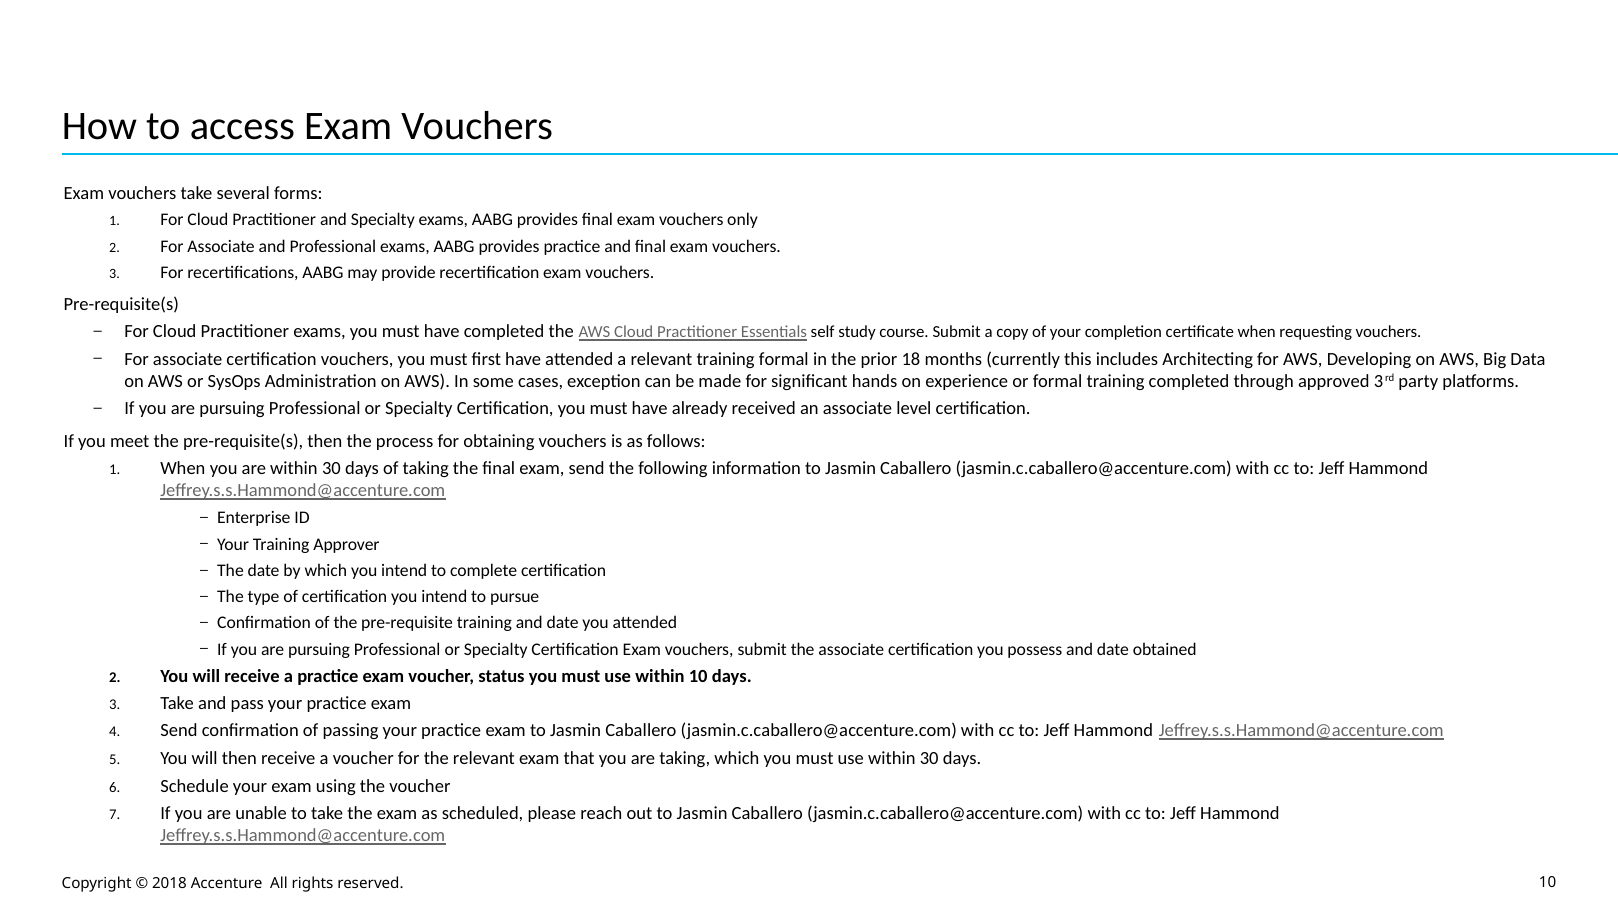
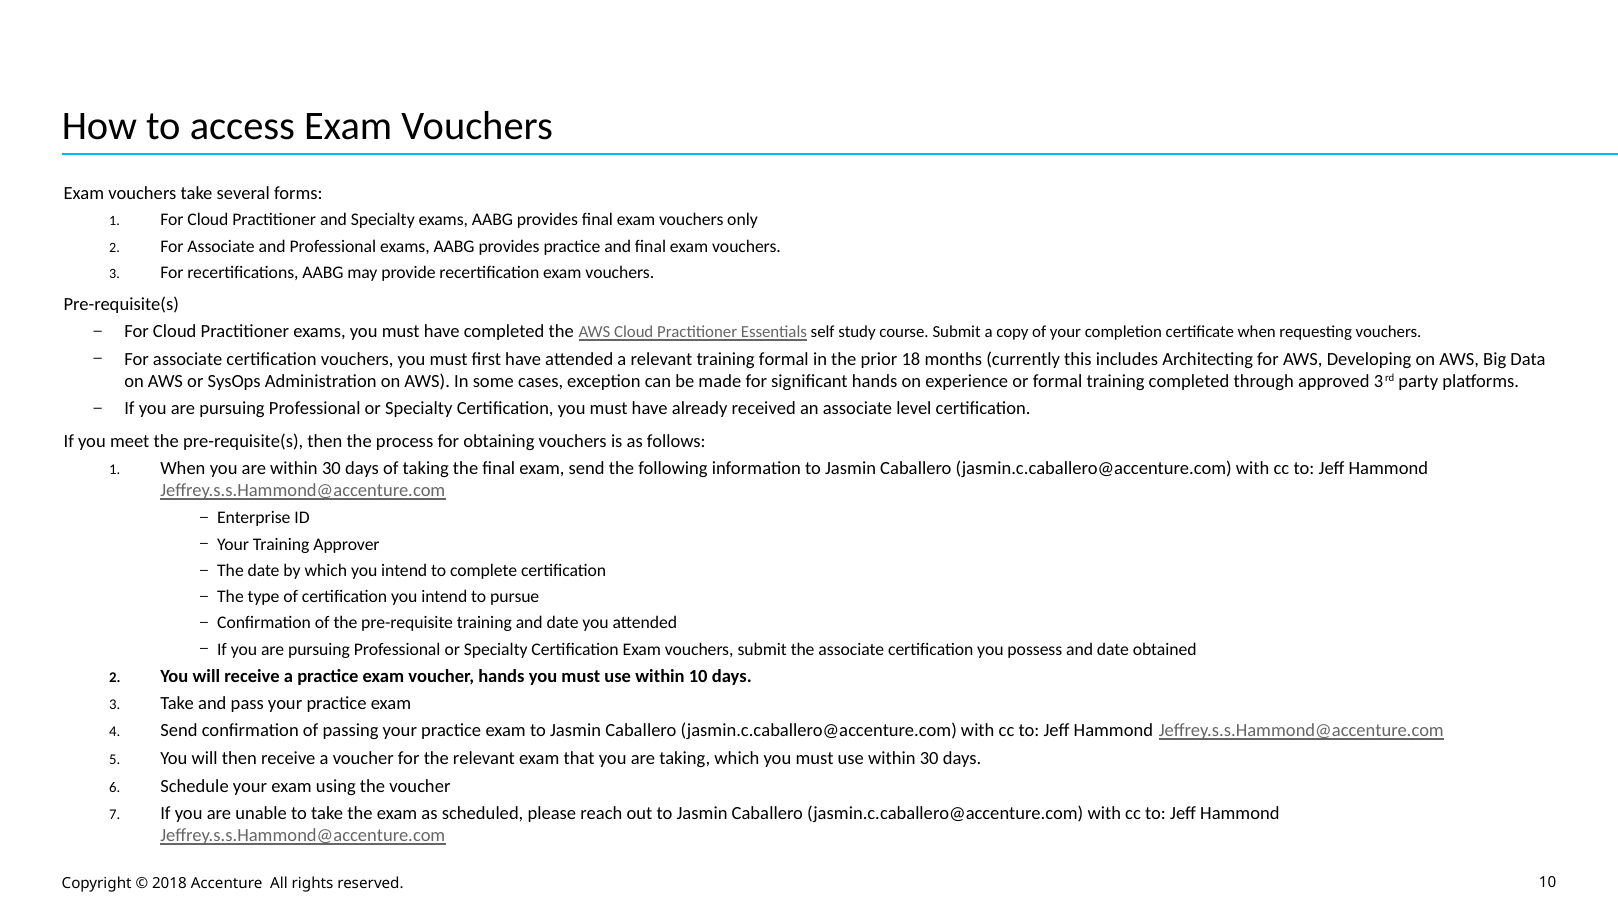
voucher status: status -> hands
